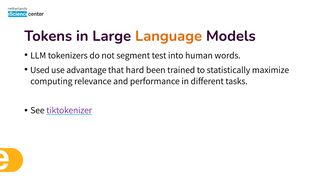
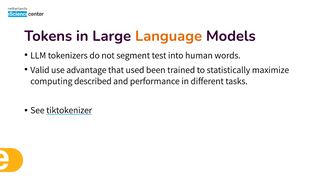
Used: Used -> Valid
hard: hard -> used
relevance: relevance -> described
tiktokenizer colour: purple -> black
